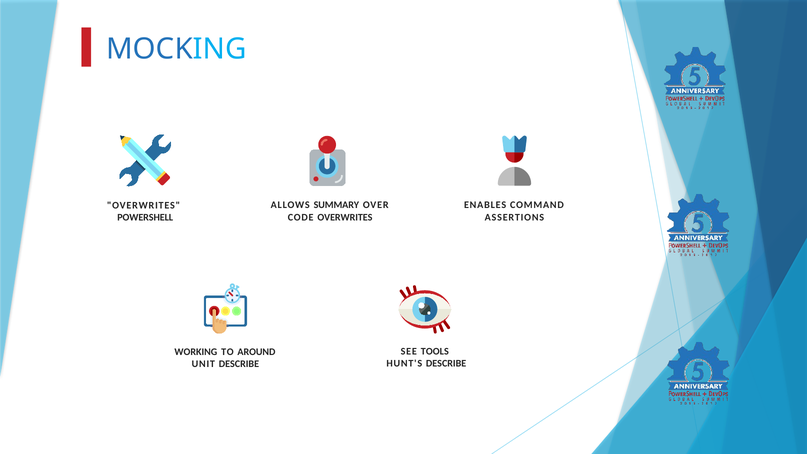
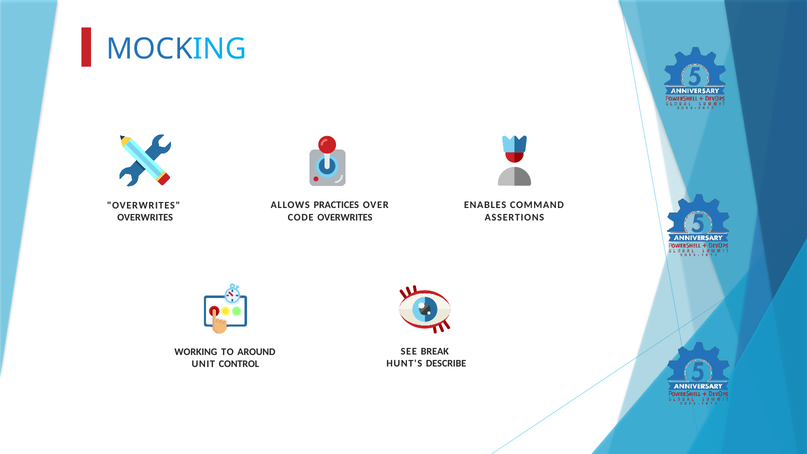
SUMMARY: SUMMARY -> PRACTICES
POWERSHELL at (145, 217): POWERSHELL -> OVERWRITES
TOOLS: TOOLS -> BREAK
UNIT DESCRIBE: DESCRIBE -> CONTROL
